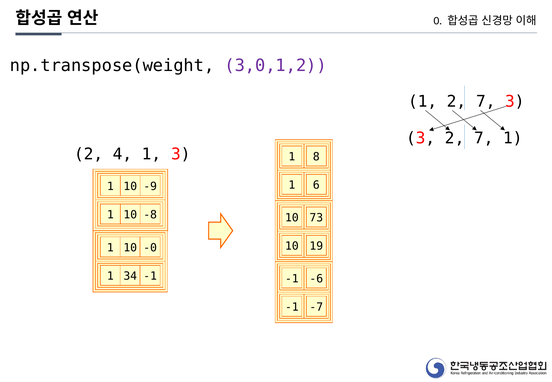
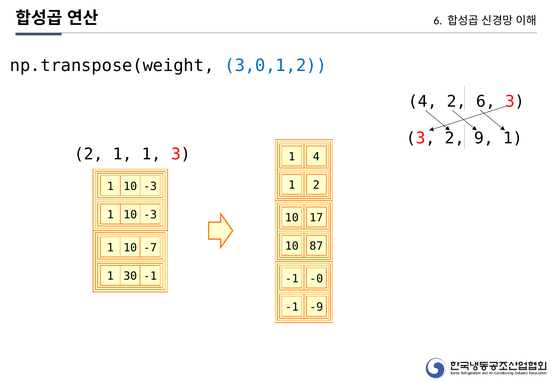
0 at (438, 21): 0 -> 6
3,0,1,2 colour: purple -> blue
1 at (423, 102): 1 -> 4
7 at (486, 102): 7 -> 6
3 2 7: 7 -> 9
2 4: 4 -> 1
8 at (316, 157): 8 -> 4
1 6: 6 -> 2
-9 at (150, 186): -9 -> -3
-8 at (150, 215): -8 -> -3
73: 73 -> 17
19: 19 -> 87
-0: -0 -> -7
34: 34 -> 30
-6: -6 -> -0
-7: -7 -> -9
